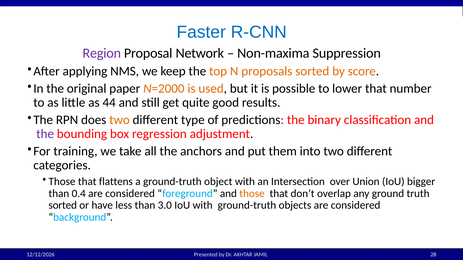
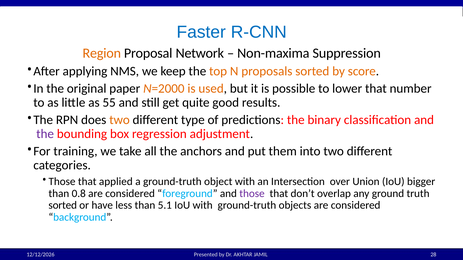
Region colour: purple -> orange
44: 44 -> 55
flattens: flattens -> applied
0.4: 0.4 -> 0.8
those at (252, 194) colour: orange -> purple
3.0: 3.0 -> 5.1
